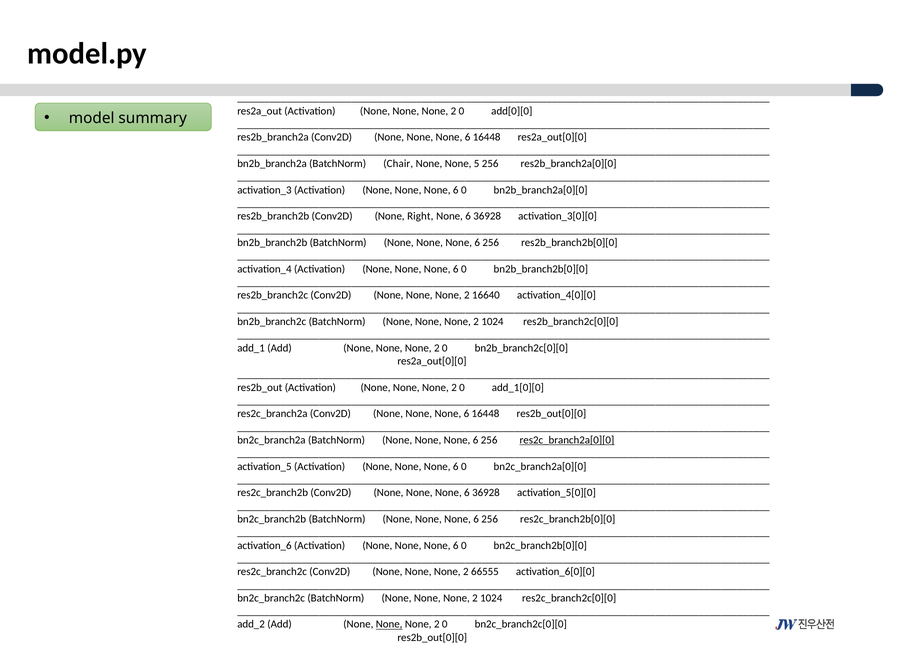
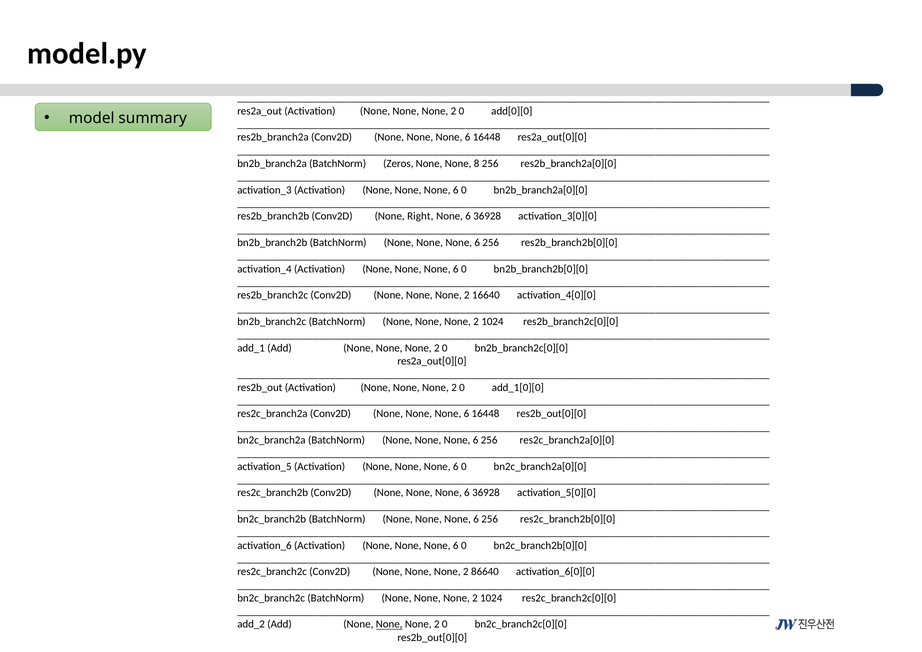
Chair: Chair -> Zeros
5: 5 -> 8
res2c_branch2a[0][0 underline: present -> none
66555: 66555 -> 86640
